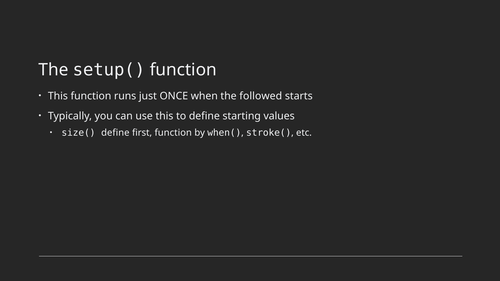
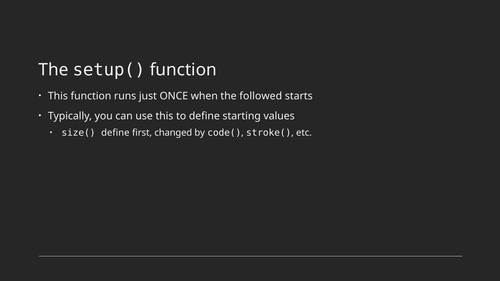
first function: function -> changed
when(: when( -> code(
